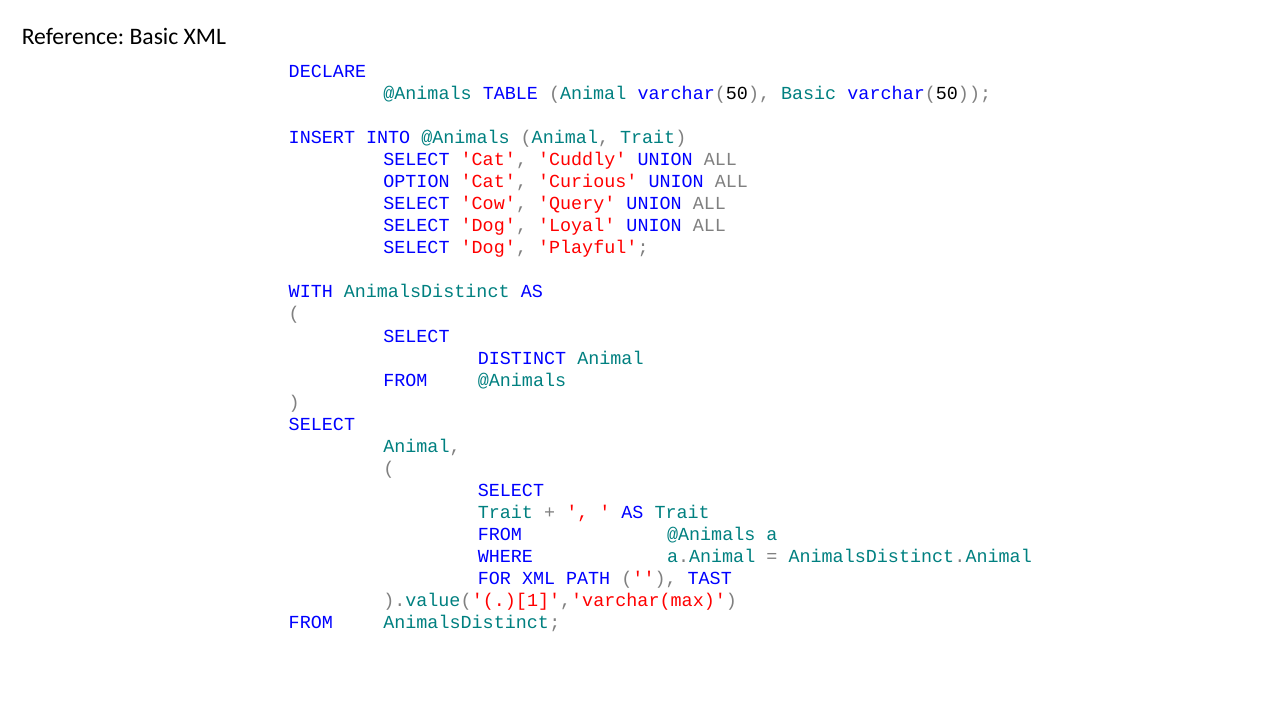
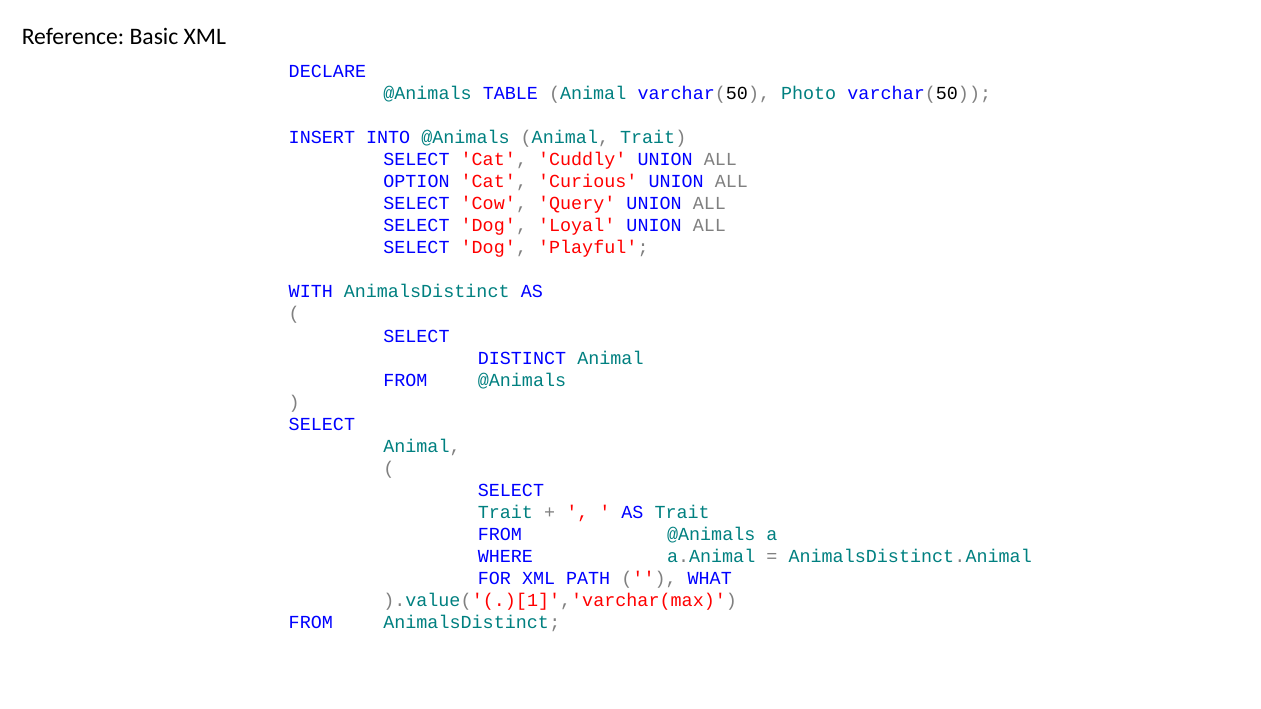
varchar(50 Basic: Basic -> Photo
TAST: TAST -> WHAT
